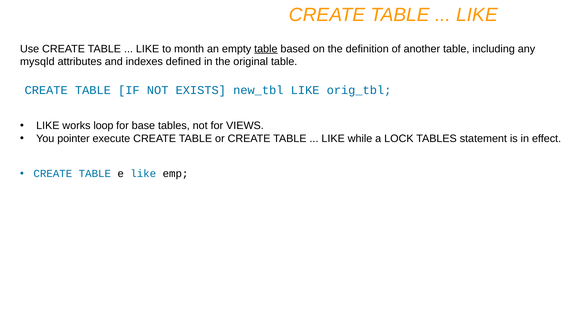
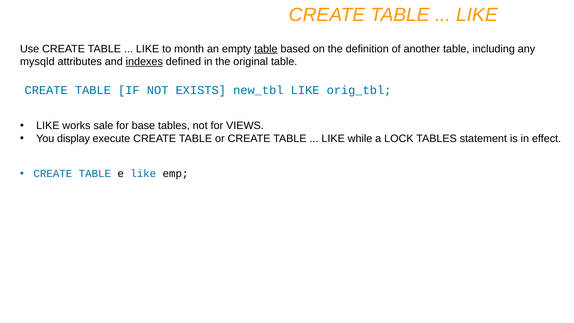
indexes underline: none -> present
loop: loop -> sale
pointer: pointer -> display
